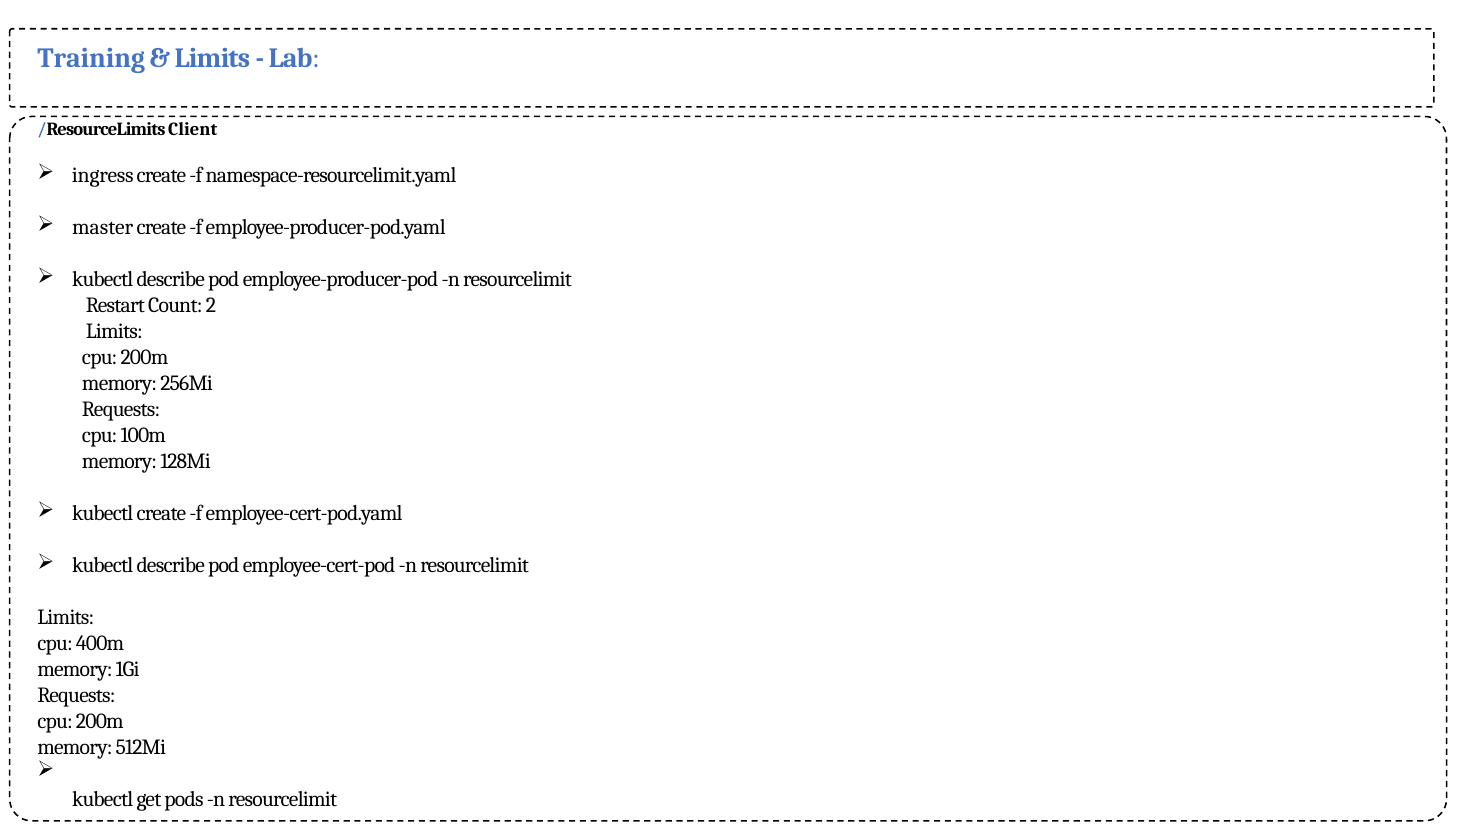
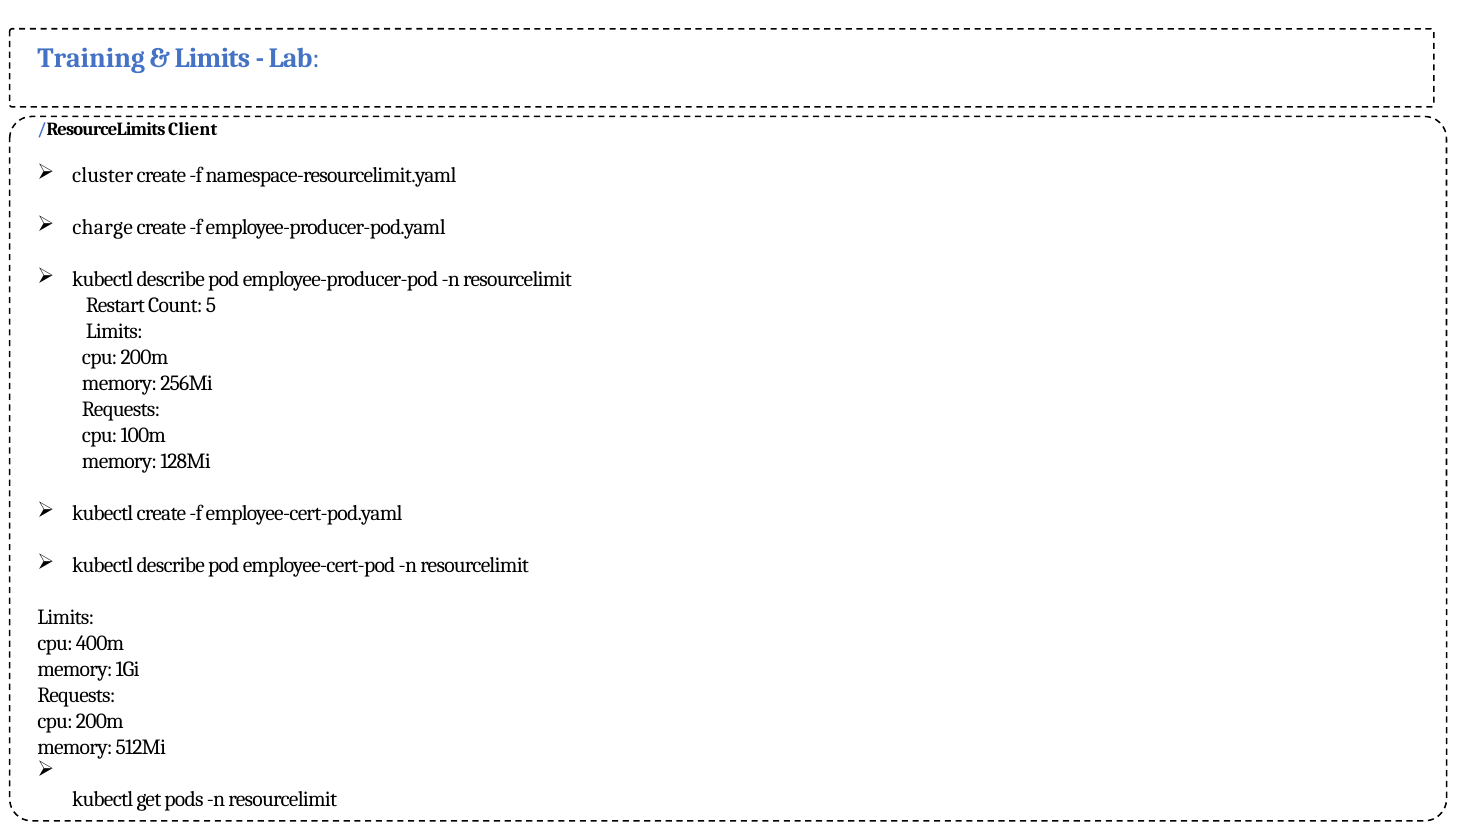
ingress: ingress -> cluster
master: master -> charge
2: 2 -> 5
